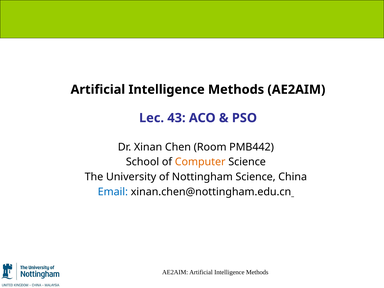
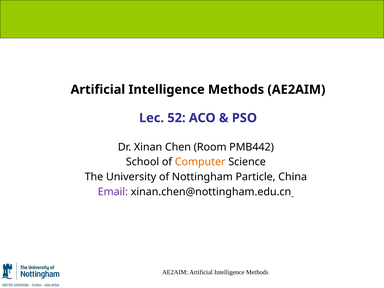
43: 43 -> 52
Nottingham Science: Science -> Particle
Email colour: blue -> purple
